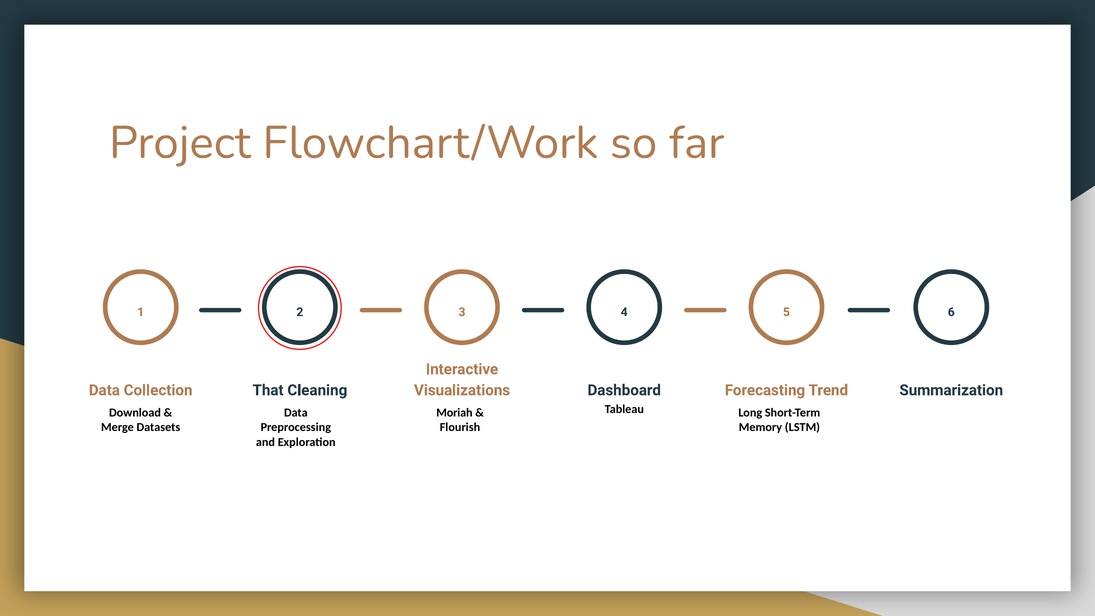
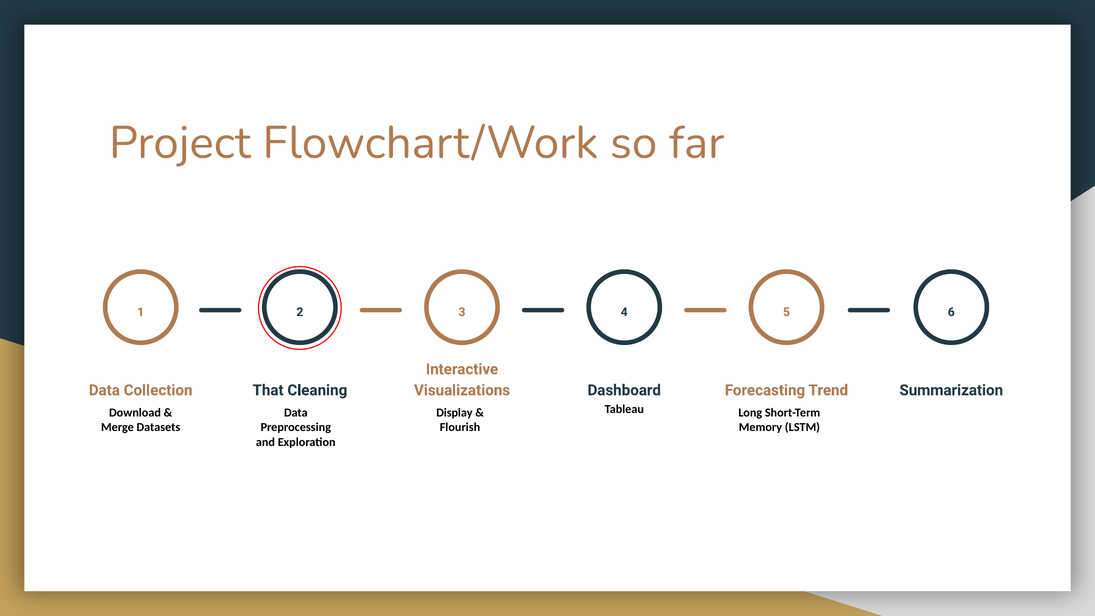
Moriah: Moriah -> Display
